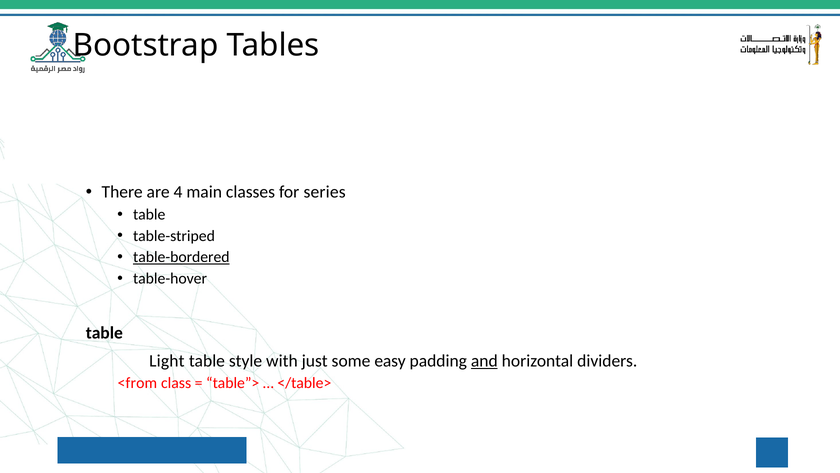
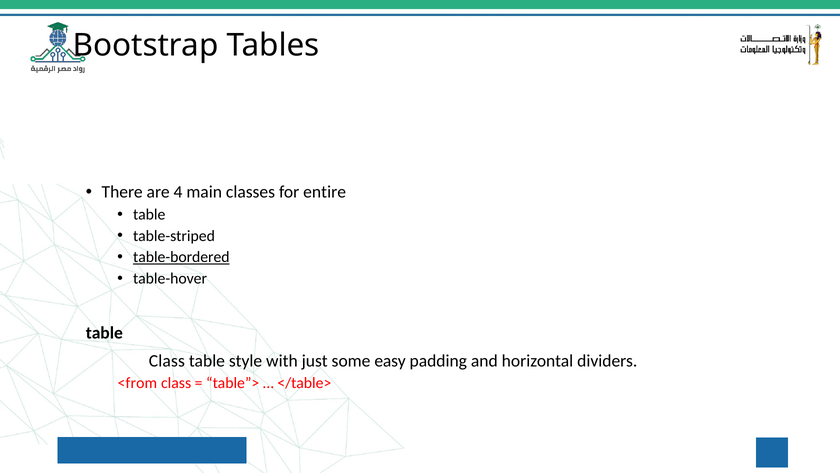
series: series -> entire
Light at (167, 360): Light -> Class
and underline: present -> none
